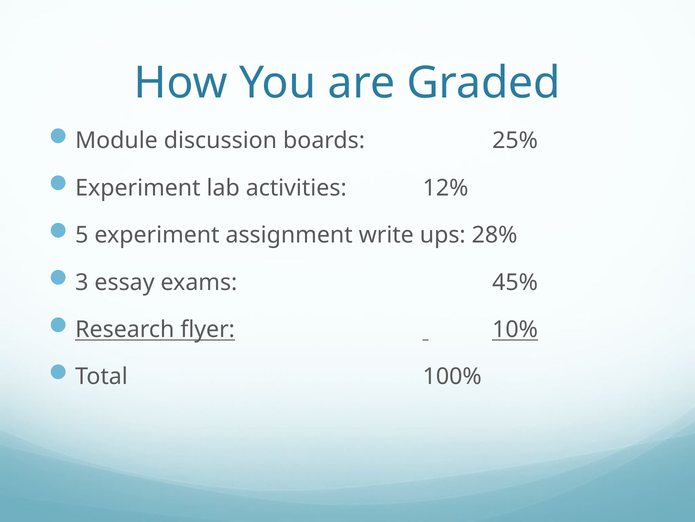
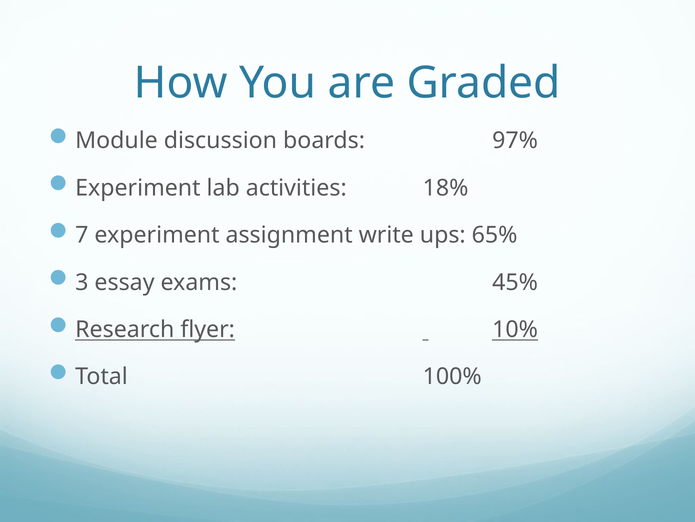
25%: 25% -> 97%
12%: 12% -> 18%
5: 5 -> 7
28%: 28% -> 65%
